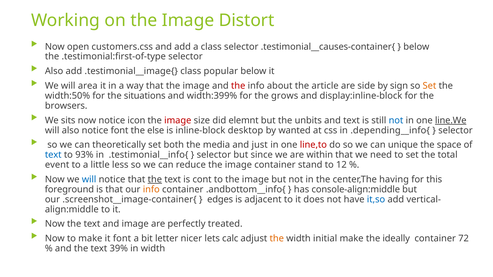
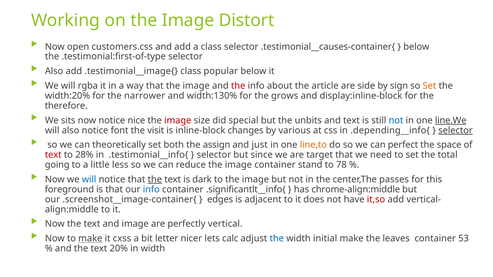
area: area -> rgba
width:50%: width:50% -> width:20%
situations: situations -> narrower
width:399%: width:399% -> width:130%
browsers: browsers -> therefore
icon: icon -> nice
elemnt: elemnt -> special
else: else -> visit
desktop: desktop -> changes
wanted: wanted -> various
selector at (456, 130) underline: none -> present
media: media -> assign
line,to colour: red -> orange
unique: unique -> perfect
text at (53, 155) colour: blue -> red
93%: 93% -> 28%
within: within -> target
event: event -> going
12: 12 -> 78
cont: cont -> dark
having: having -> passes
info at (151, 190) colour: orange -> blue
.andbottom__info{: .andbottom__info{ -> .significantlt__info{
console-align:middle: console-align:middle -> chrome-align:middle
it,so colour: blue -> red
treated: treated -> vertical
make at (90, 239) underline: none -> present
it font: font -> cxss
the at (277, 239) colour: orange -> blue
ideally: ideally -> leaves
72: 72 -> 53
39%: 39% -> 20%
